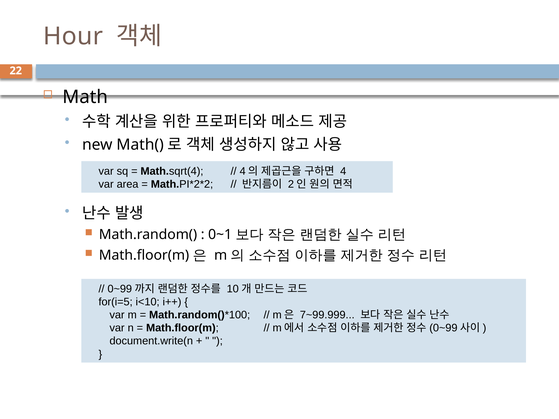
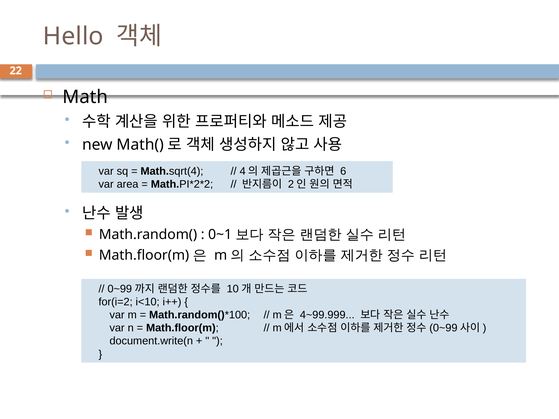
Hour: Hour -> Hello
4: 4 -> 6
for(i=5: for(i=5 -> for(i=2
7~99.999: 7~99.999 -> 4~99.999
